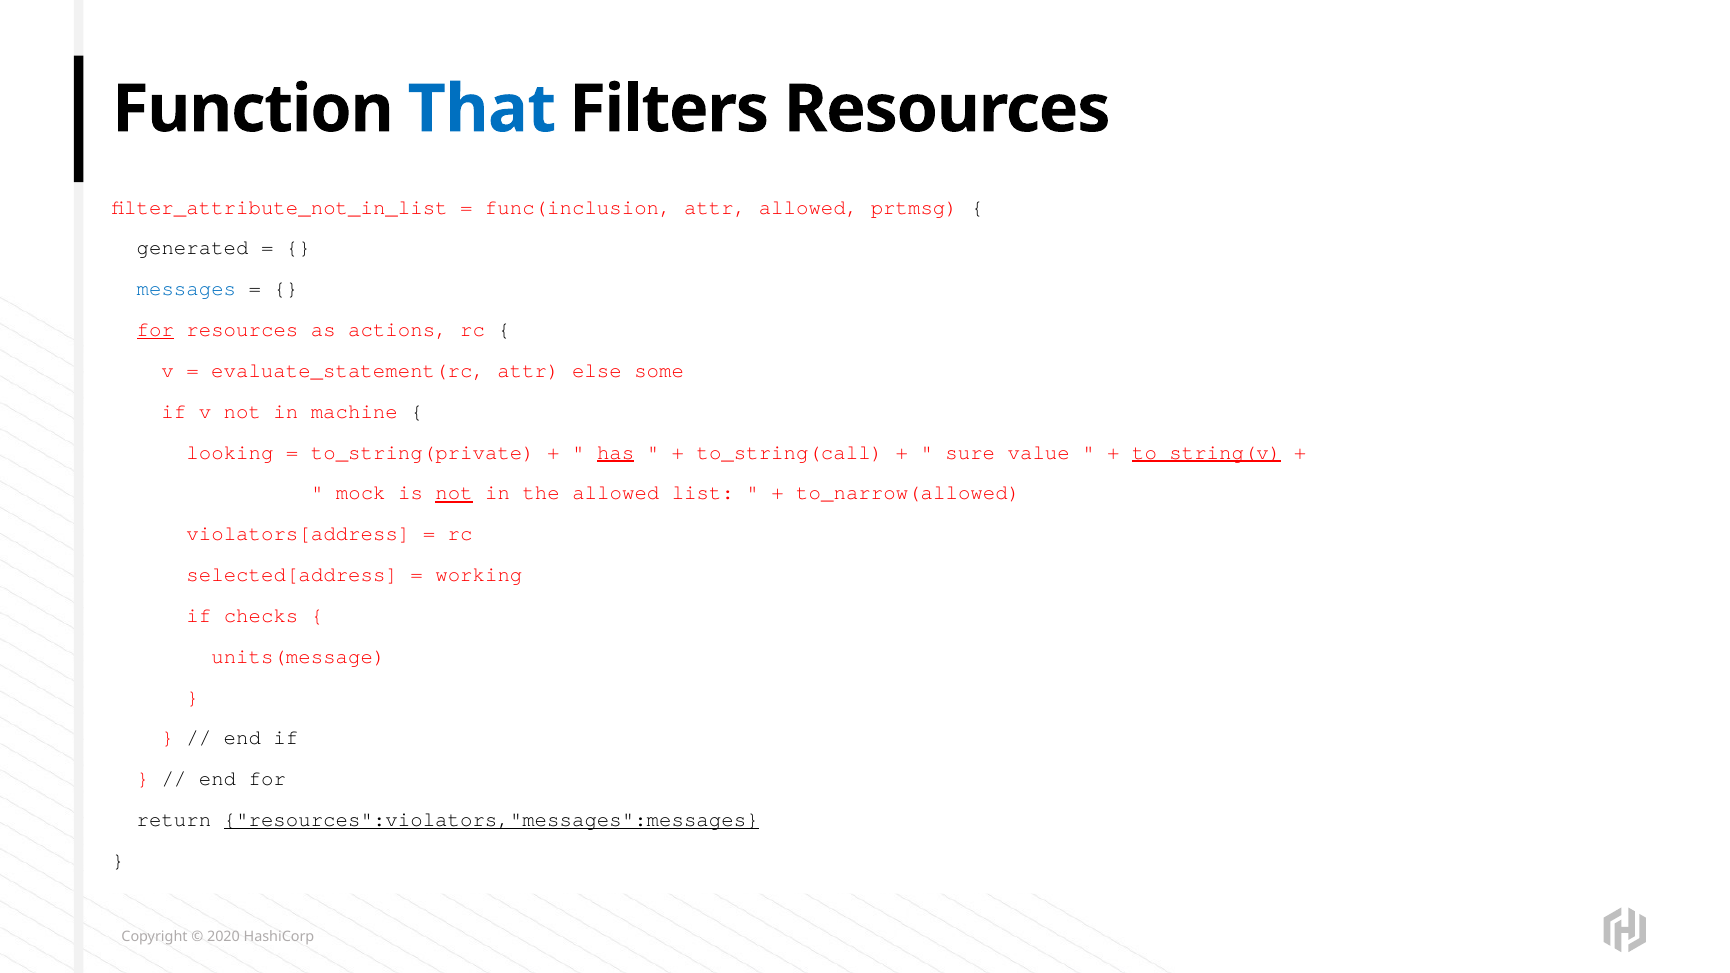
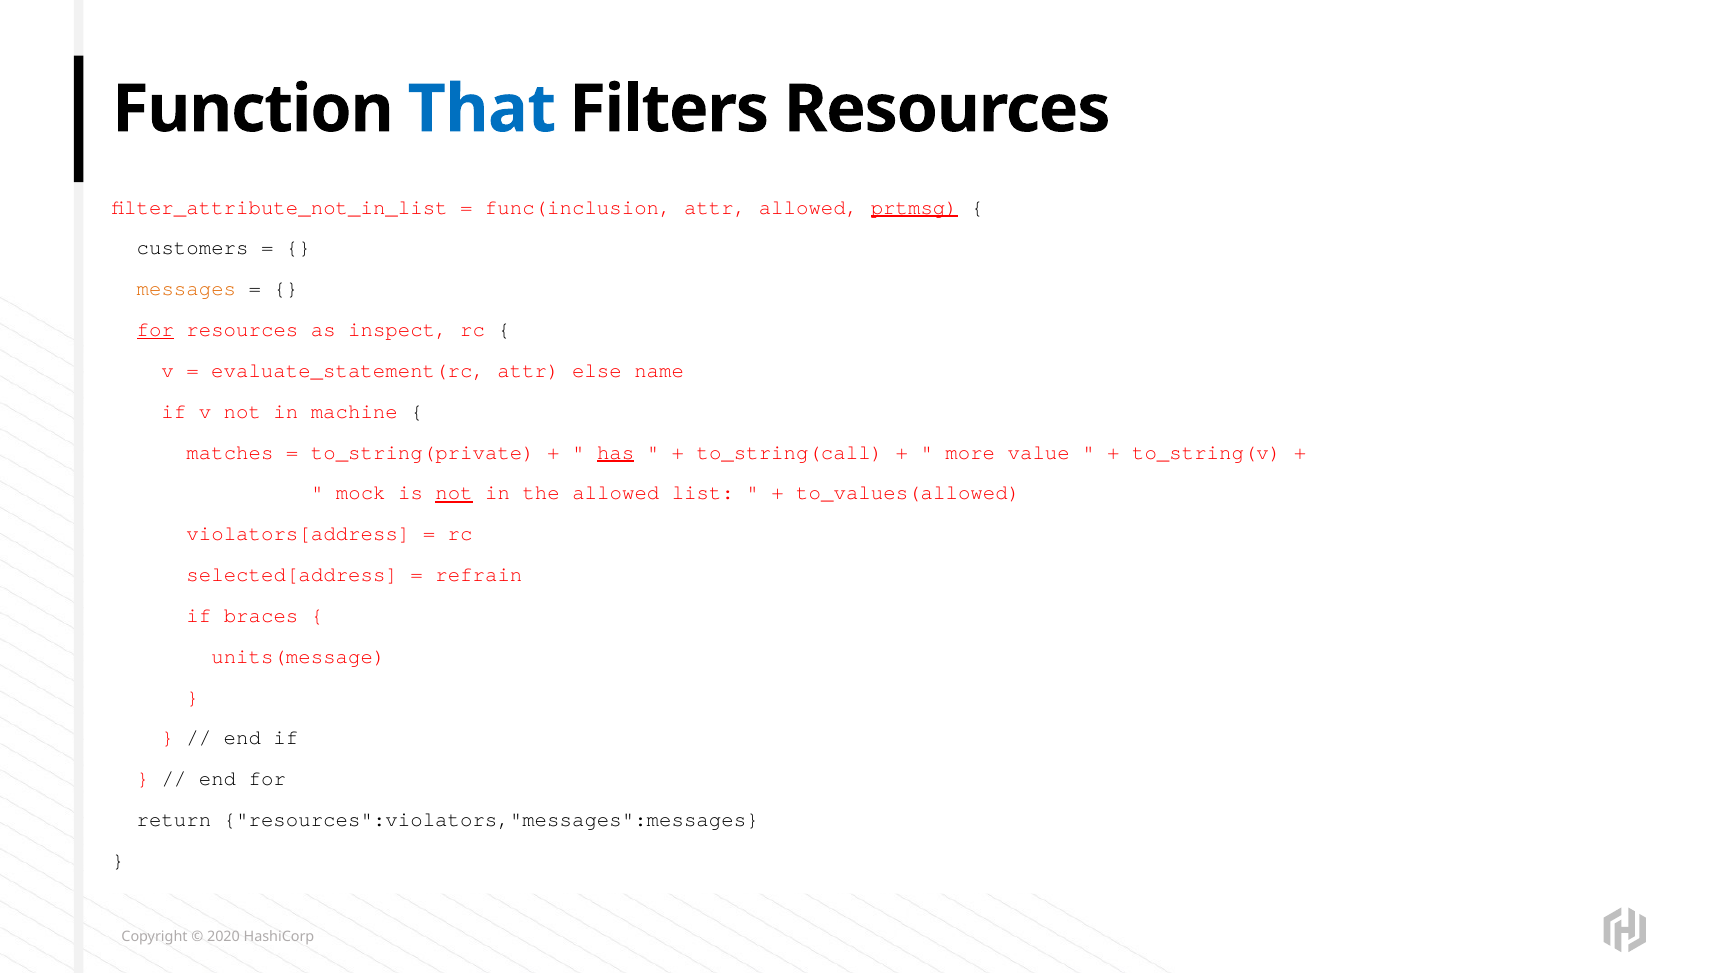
prtmsg underline: none -> present
generated: generated -> customers
messages colour: blue -> orange
actions: actions -> inspect
some: some -> name
looking: looking -> matches
sure: sure -> more
to_string(v underline: present -> none
to_narrow(allowed: to_narrow(allowed -> to_values(allowed
working: working -> refrain
checks: checks -> braces
resources":violators,"messages":messages underline: present -> none
